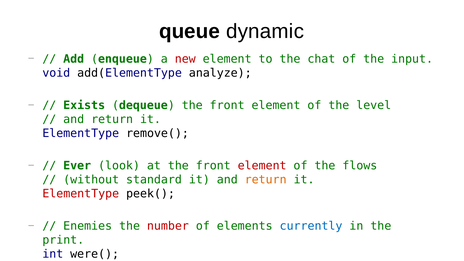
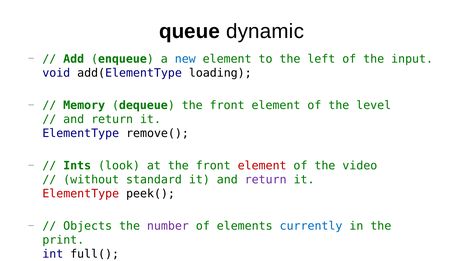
new colour: red -> blue
chat: chat -> left
analyze: analyze -> loading
Exists: Exists -> Memory
Ever: Ever -> Ints
flows: flows -> video
return at (266, 180) colour: orange -> purple
Enemies: Enemies -> Objects
number colour: red -> purple
were(: were( -> full(
